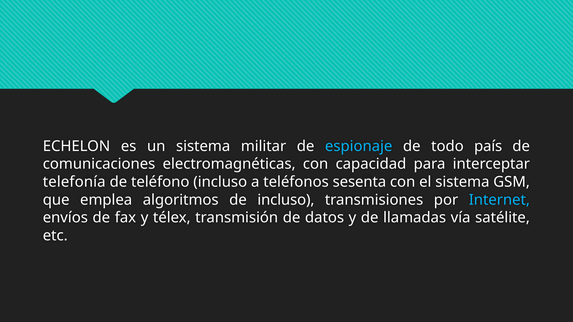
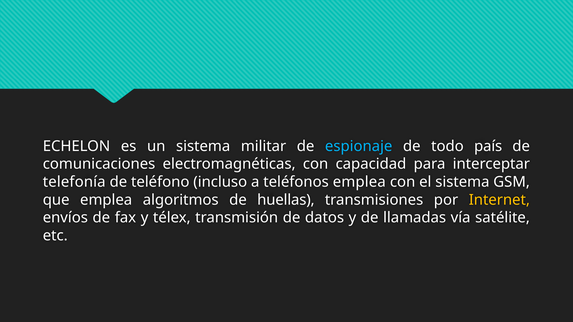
teléfonos sesenta: sesenta -> emplea
de incluso: incluso -> huellas
Internet colour: light blue -> yellow
